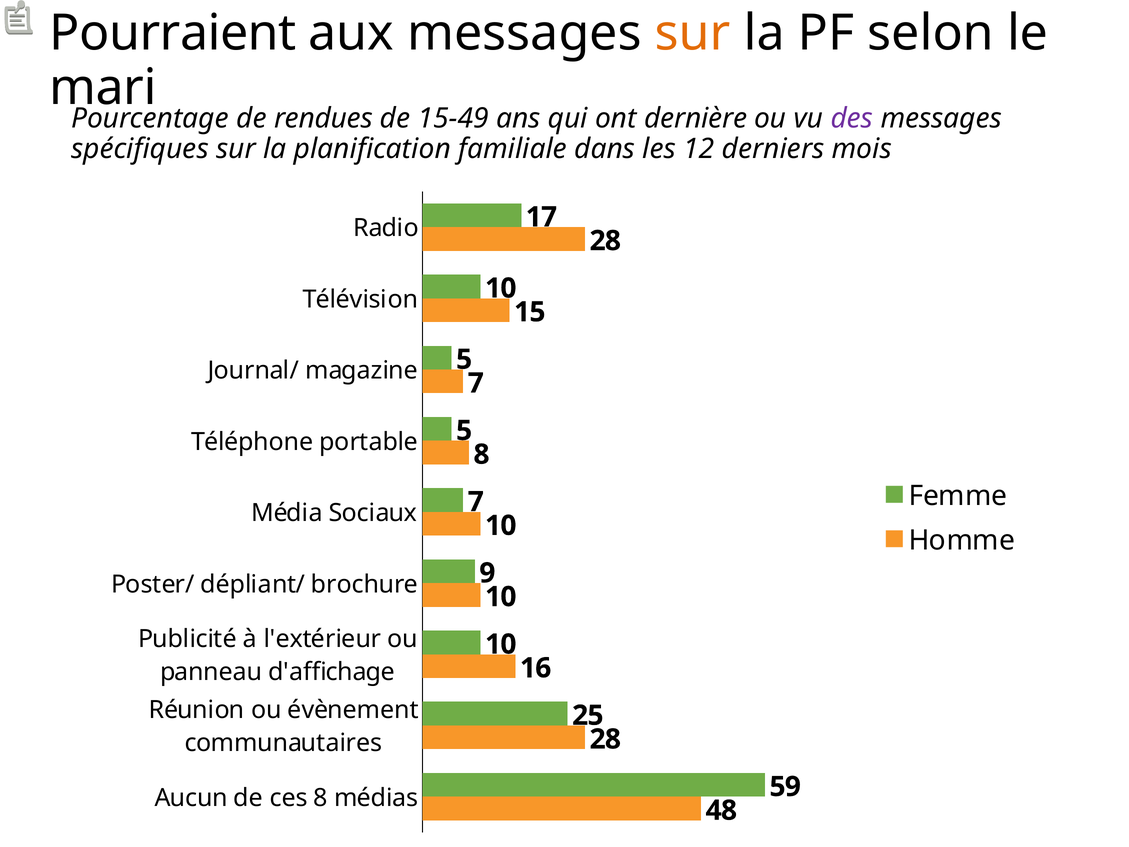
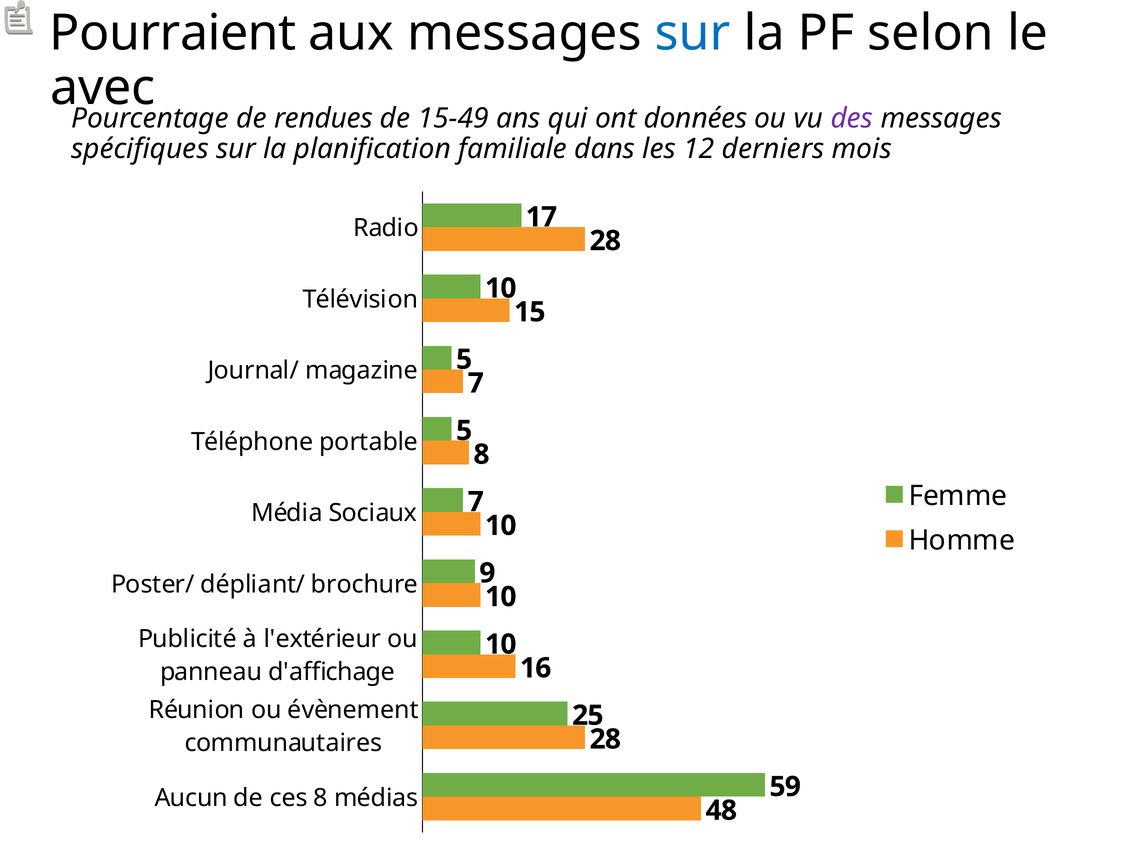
sur at (693, 33) colour: orange -> blue
mari: mari -> avec
dernière: dernière -> données
